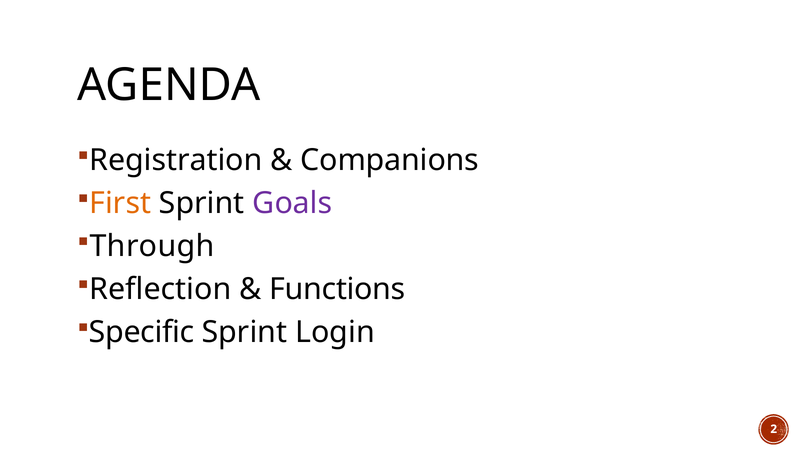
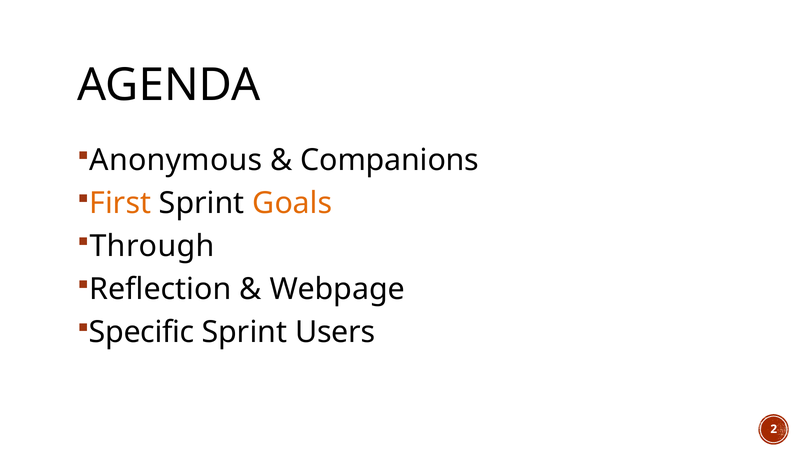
Registration: Registration -> Anonymous
Goals colour: purple -> orange
Functions: Functions -> Webpage
Login: Login -> Users
